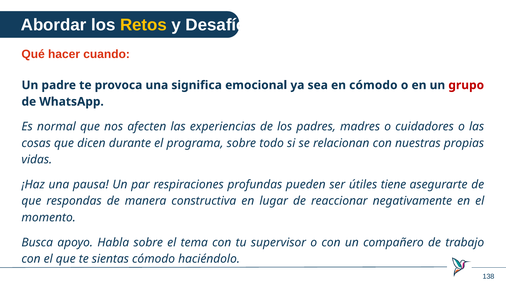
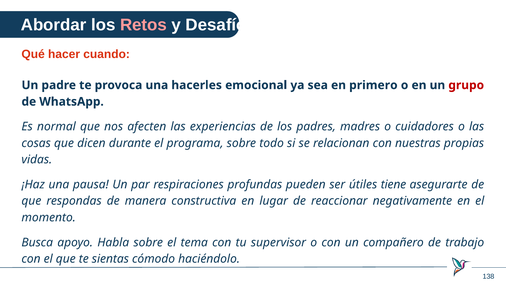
Retos colour: yellow -> pink
significa: significa -> hacerles
en cómodo: cómodo -> primero
